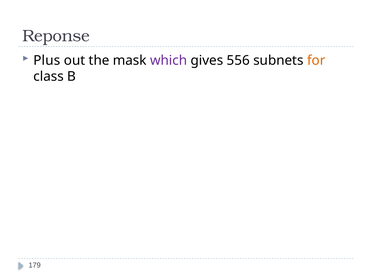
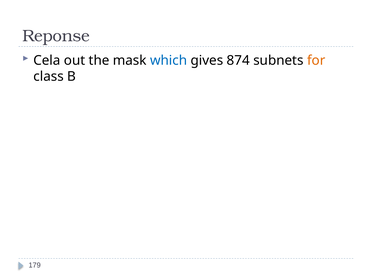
Plus: Plus -> Cela
which colour: purple -> blue
556: 556 -> 874
